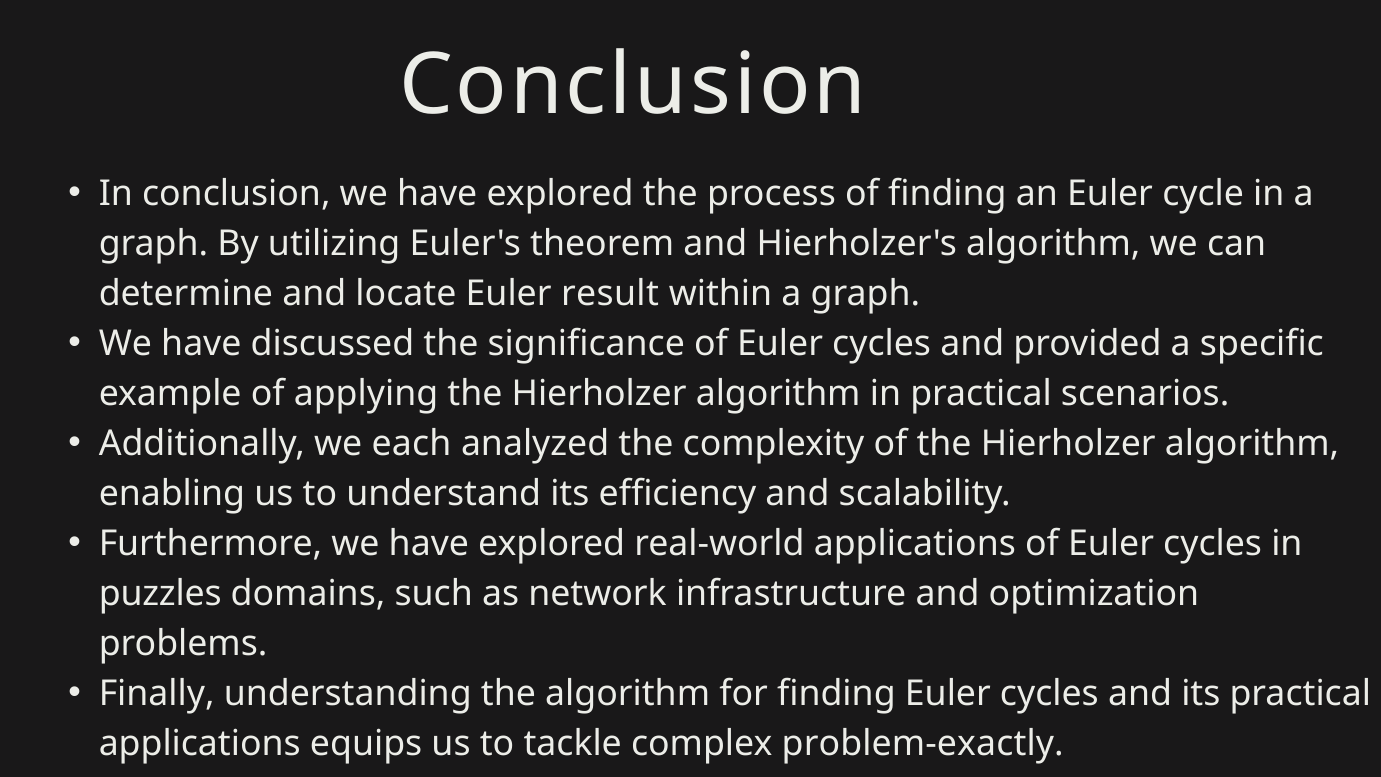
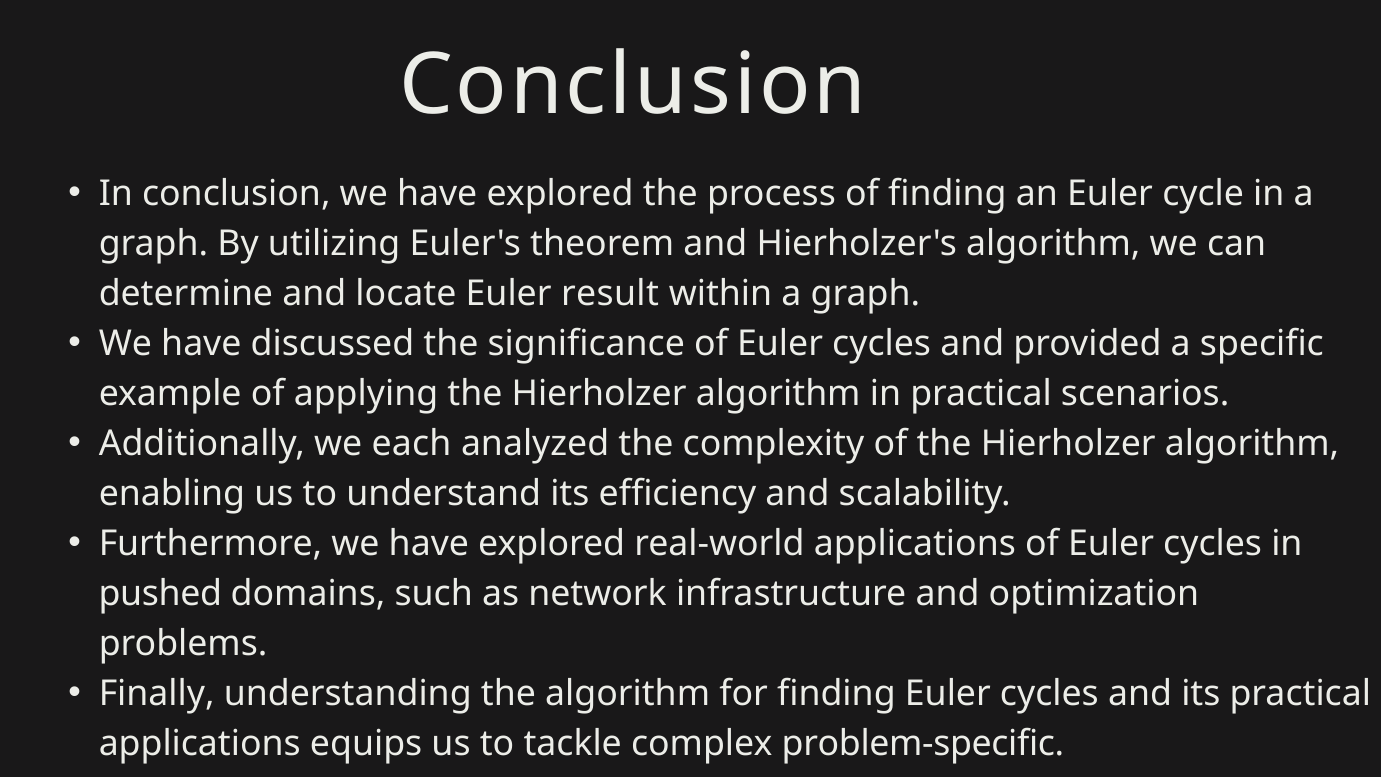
puzzles: puzzles -> pushed
problem-exactly: problem-exactly -> problem-specific
